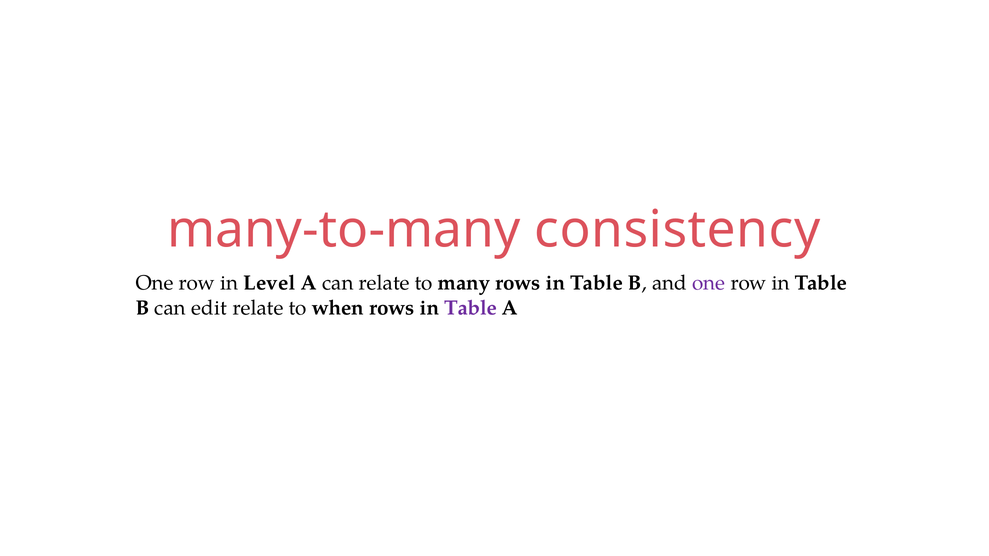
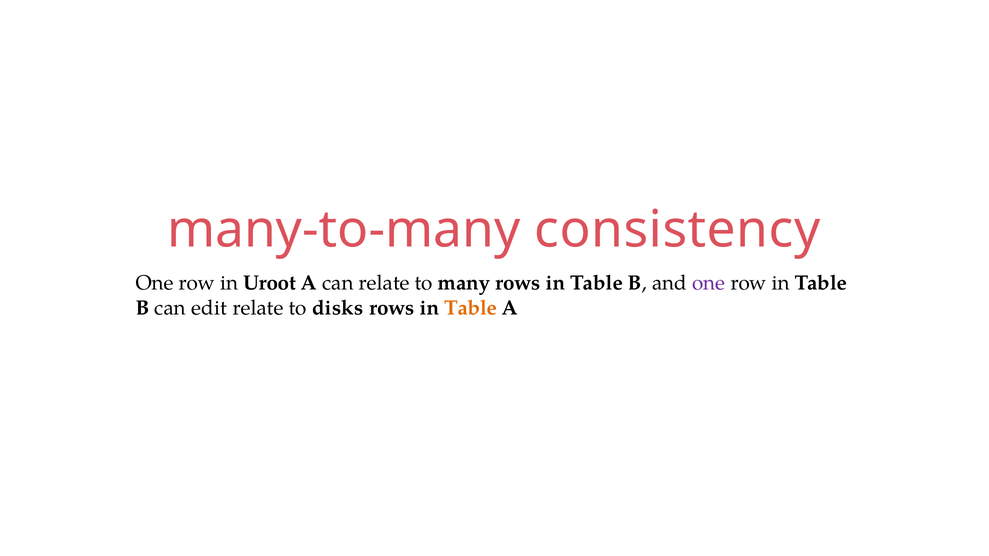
Level: Level -> Uroot
when: when -> disks
Table at (471, 308) colour: purple -> orange
